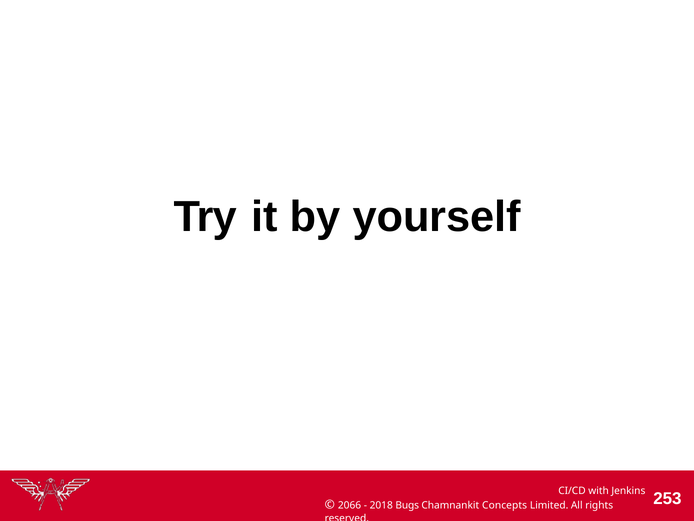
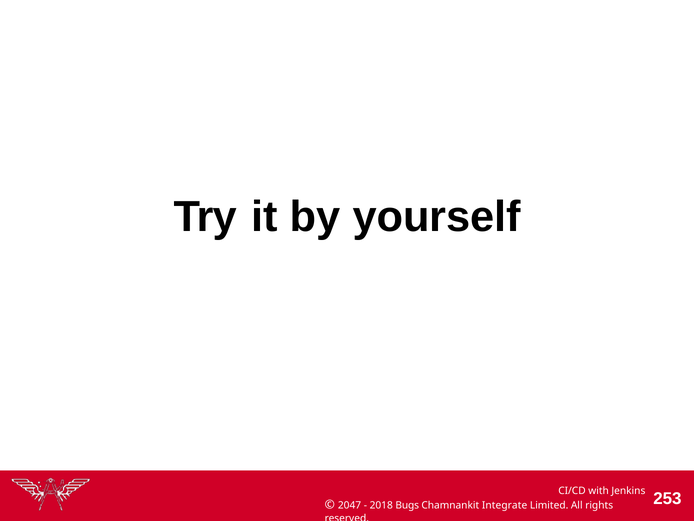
2066: 2066 -> 2047
Concepts: Concepts -> Integrate
